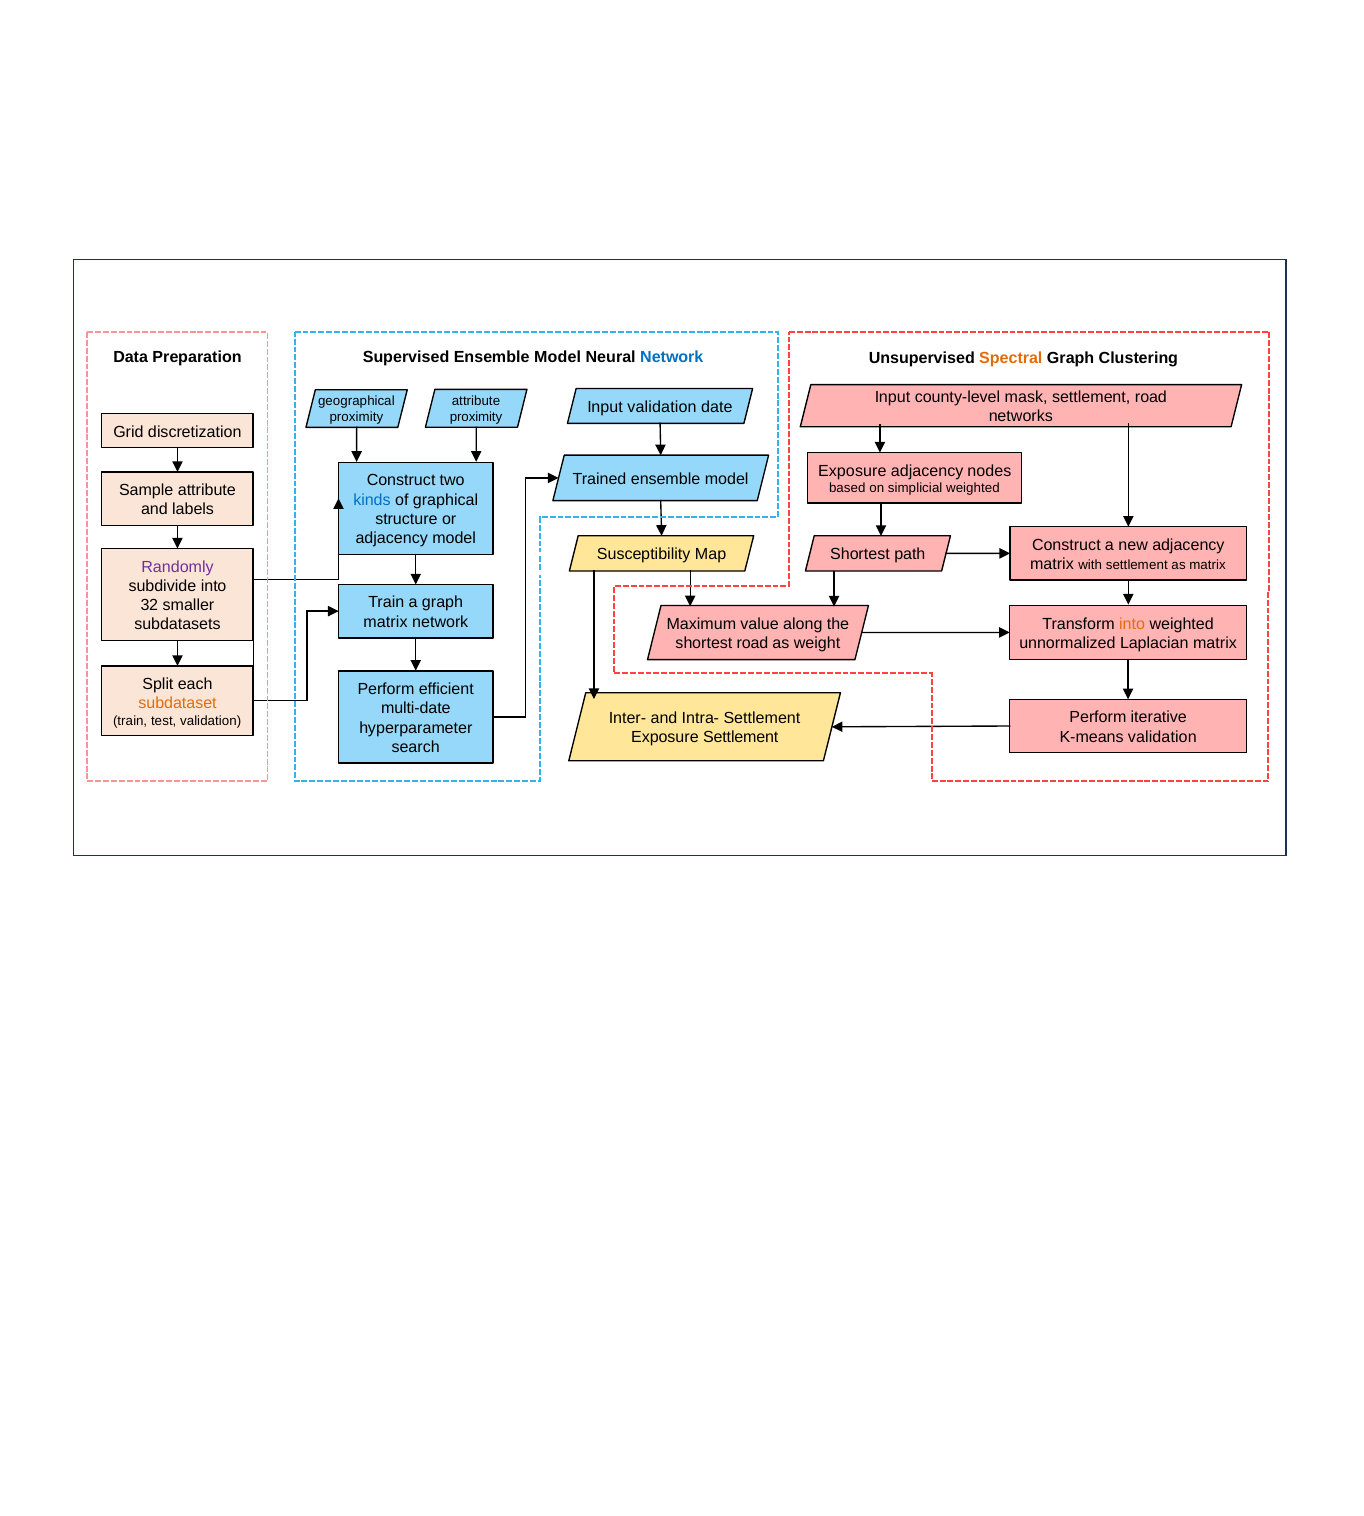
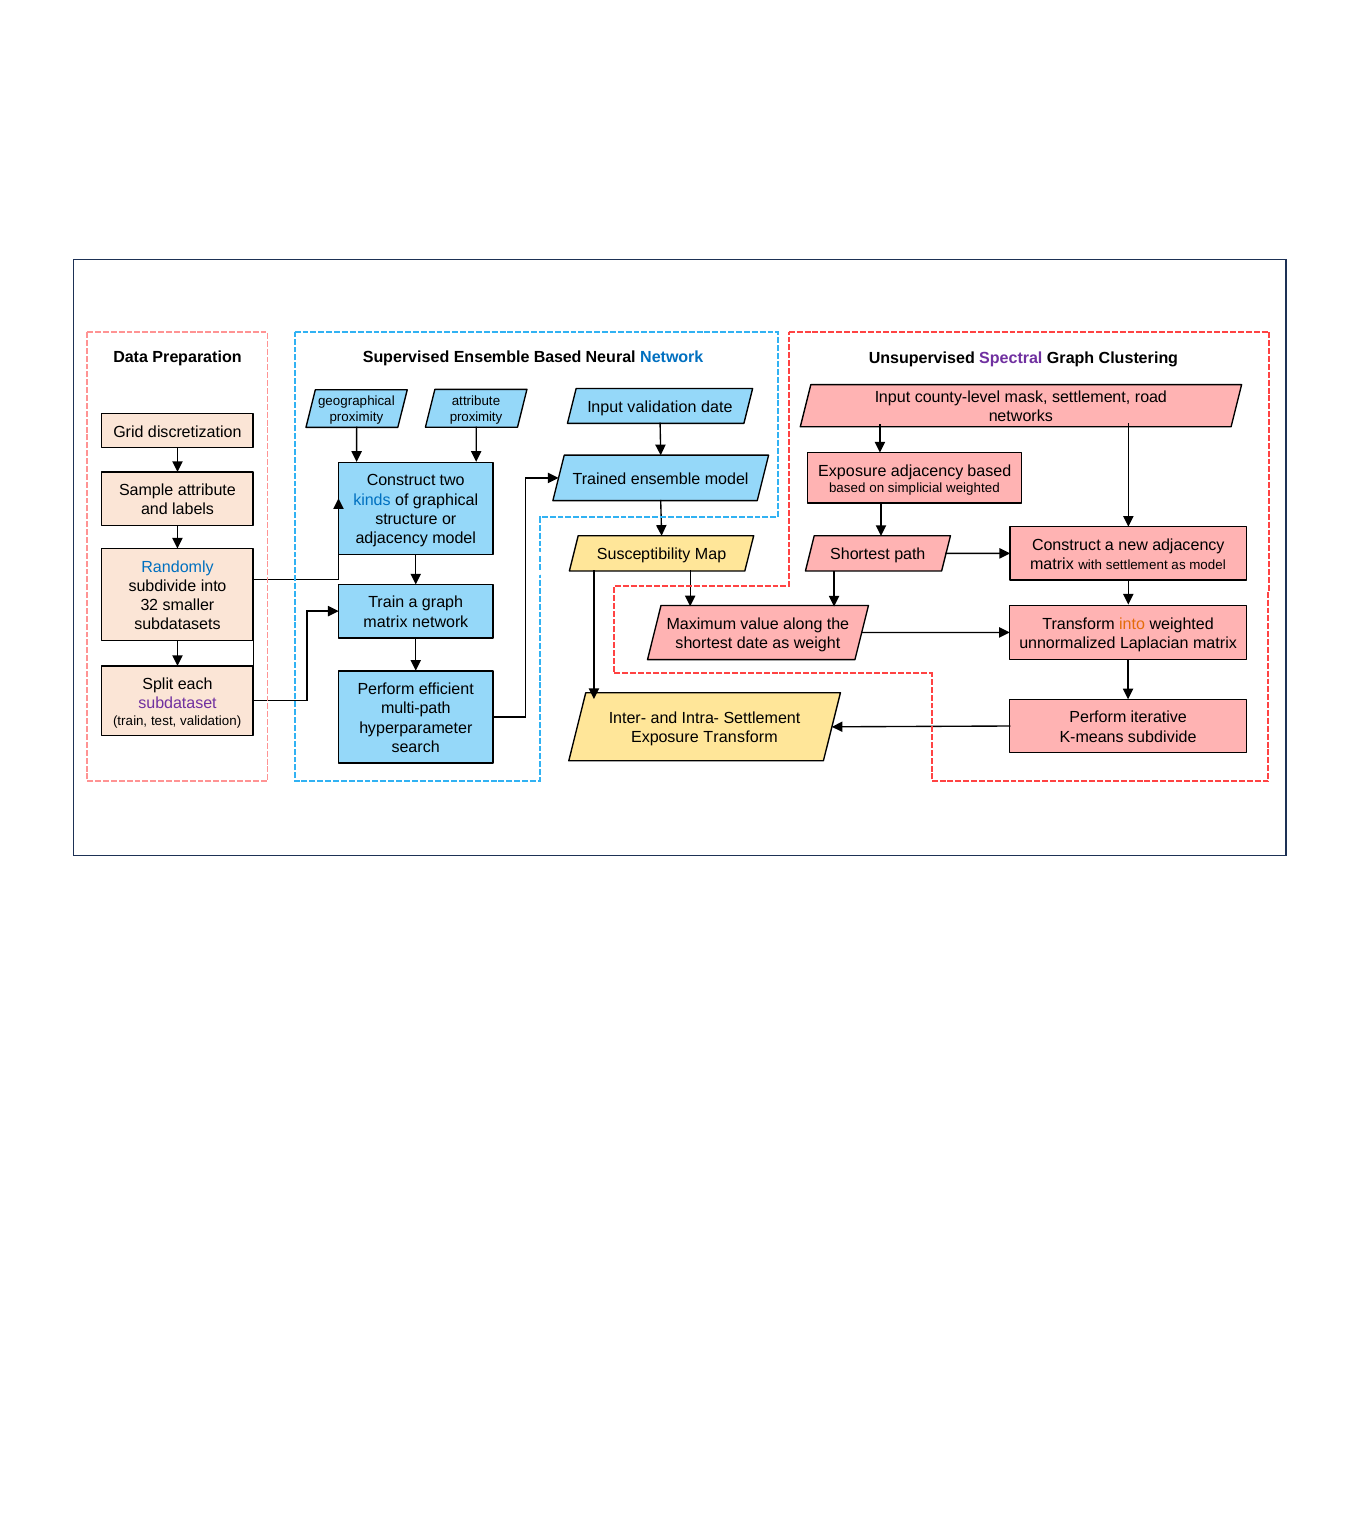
Supervised Ensemble Model: Model -> Based
Spectral colour: orange -> purple
adjacency nodes: nodes -> based
as matrix: matrix -> model
Randomly colour: purple -> blue
shortest road: road -> date
subdataset colour: orange -> purple
multi-date: multi-date -> multi-path
K-means validation: validation -> subdivide
Exposure Settlement: Settlement -> Transform
